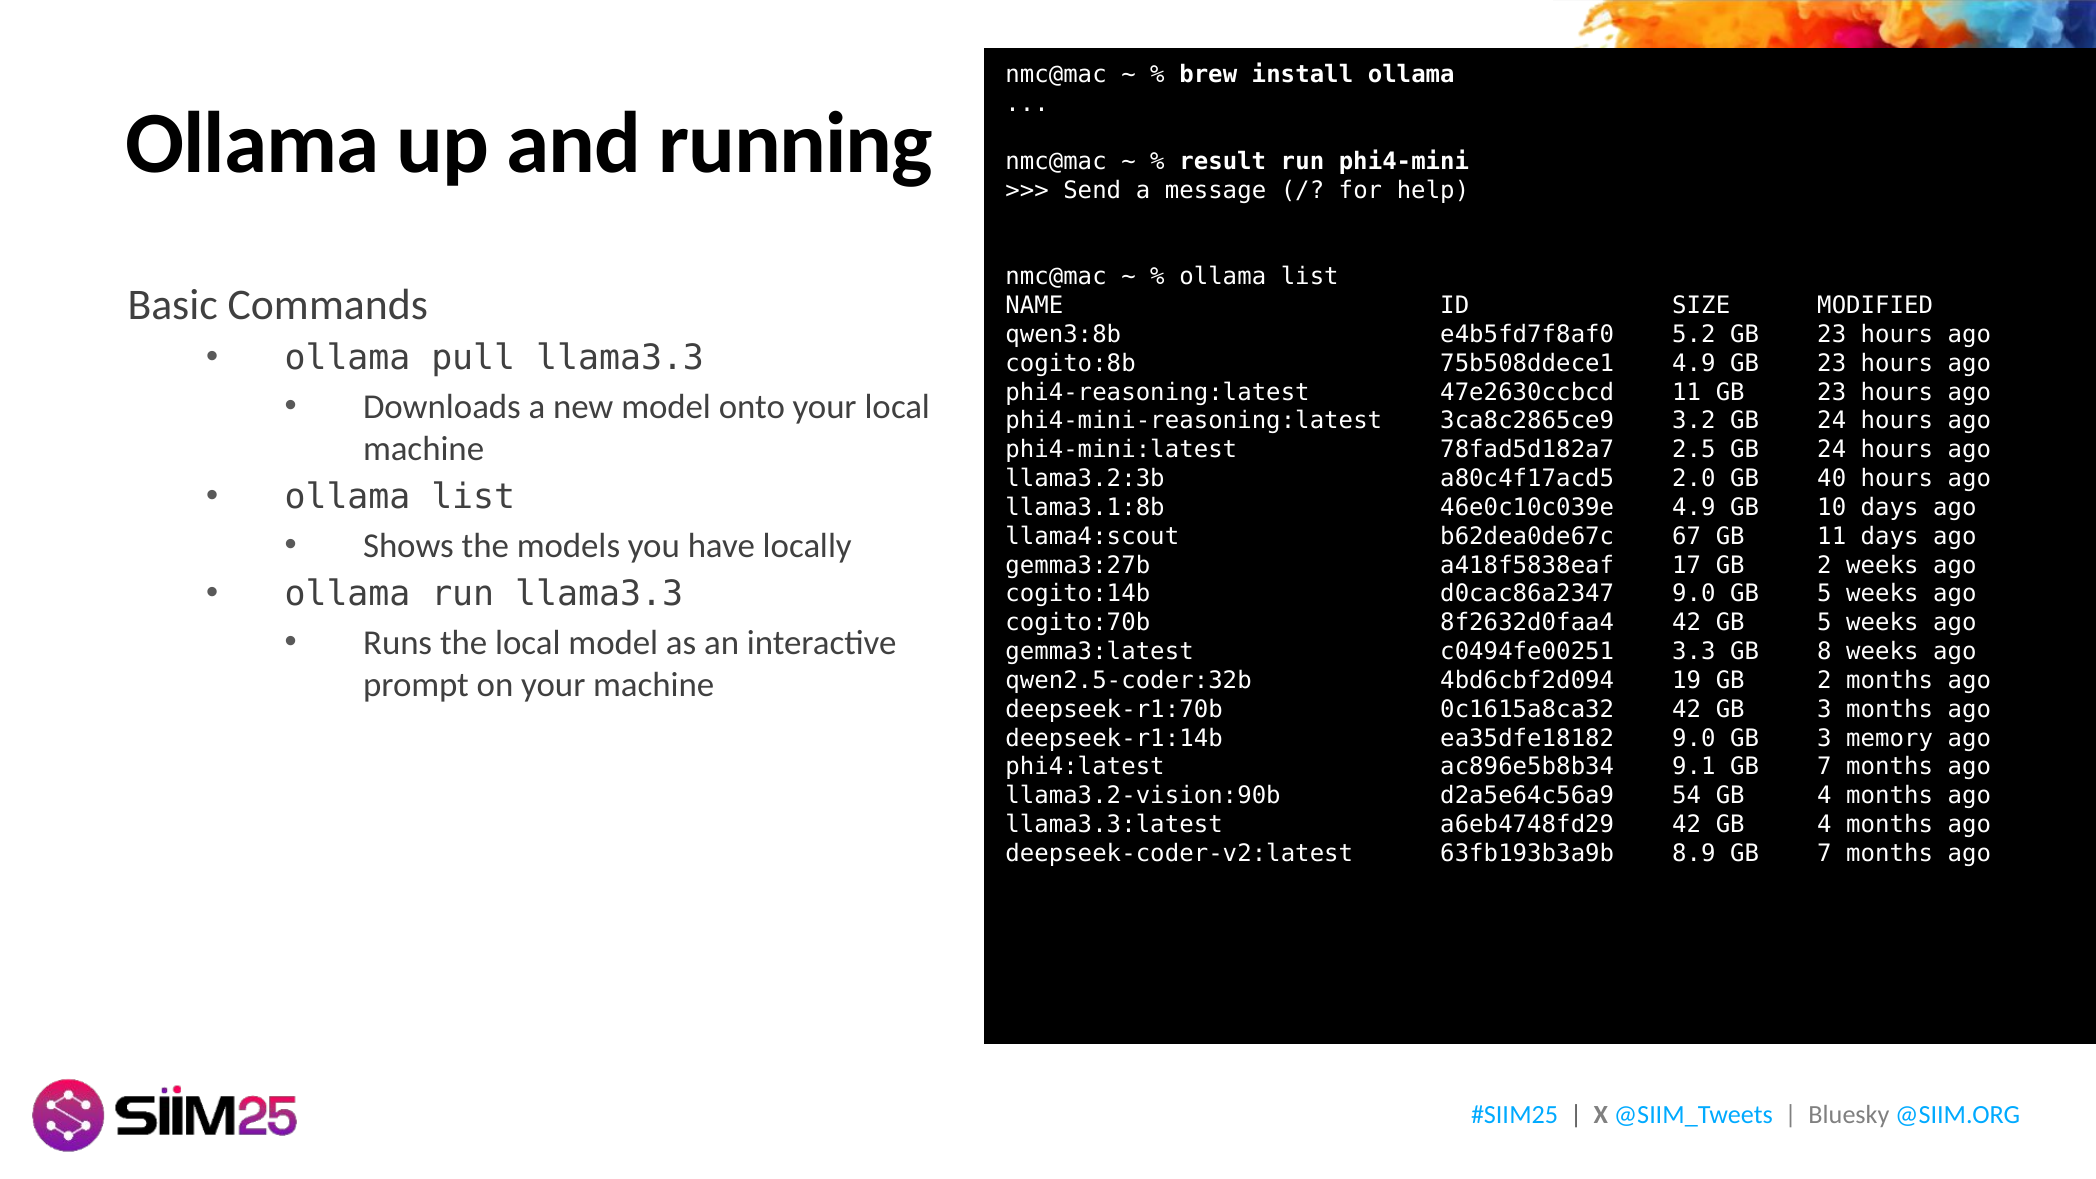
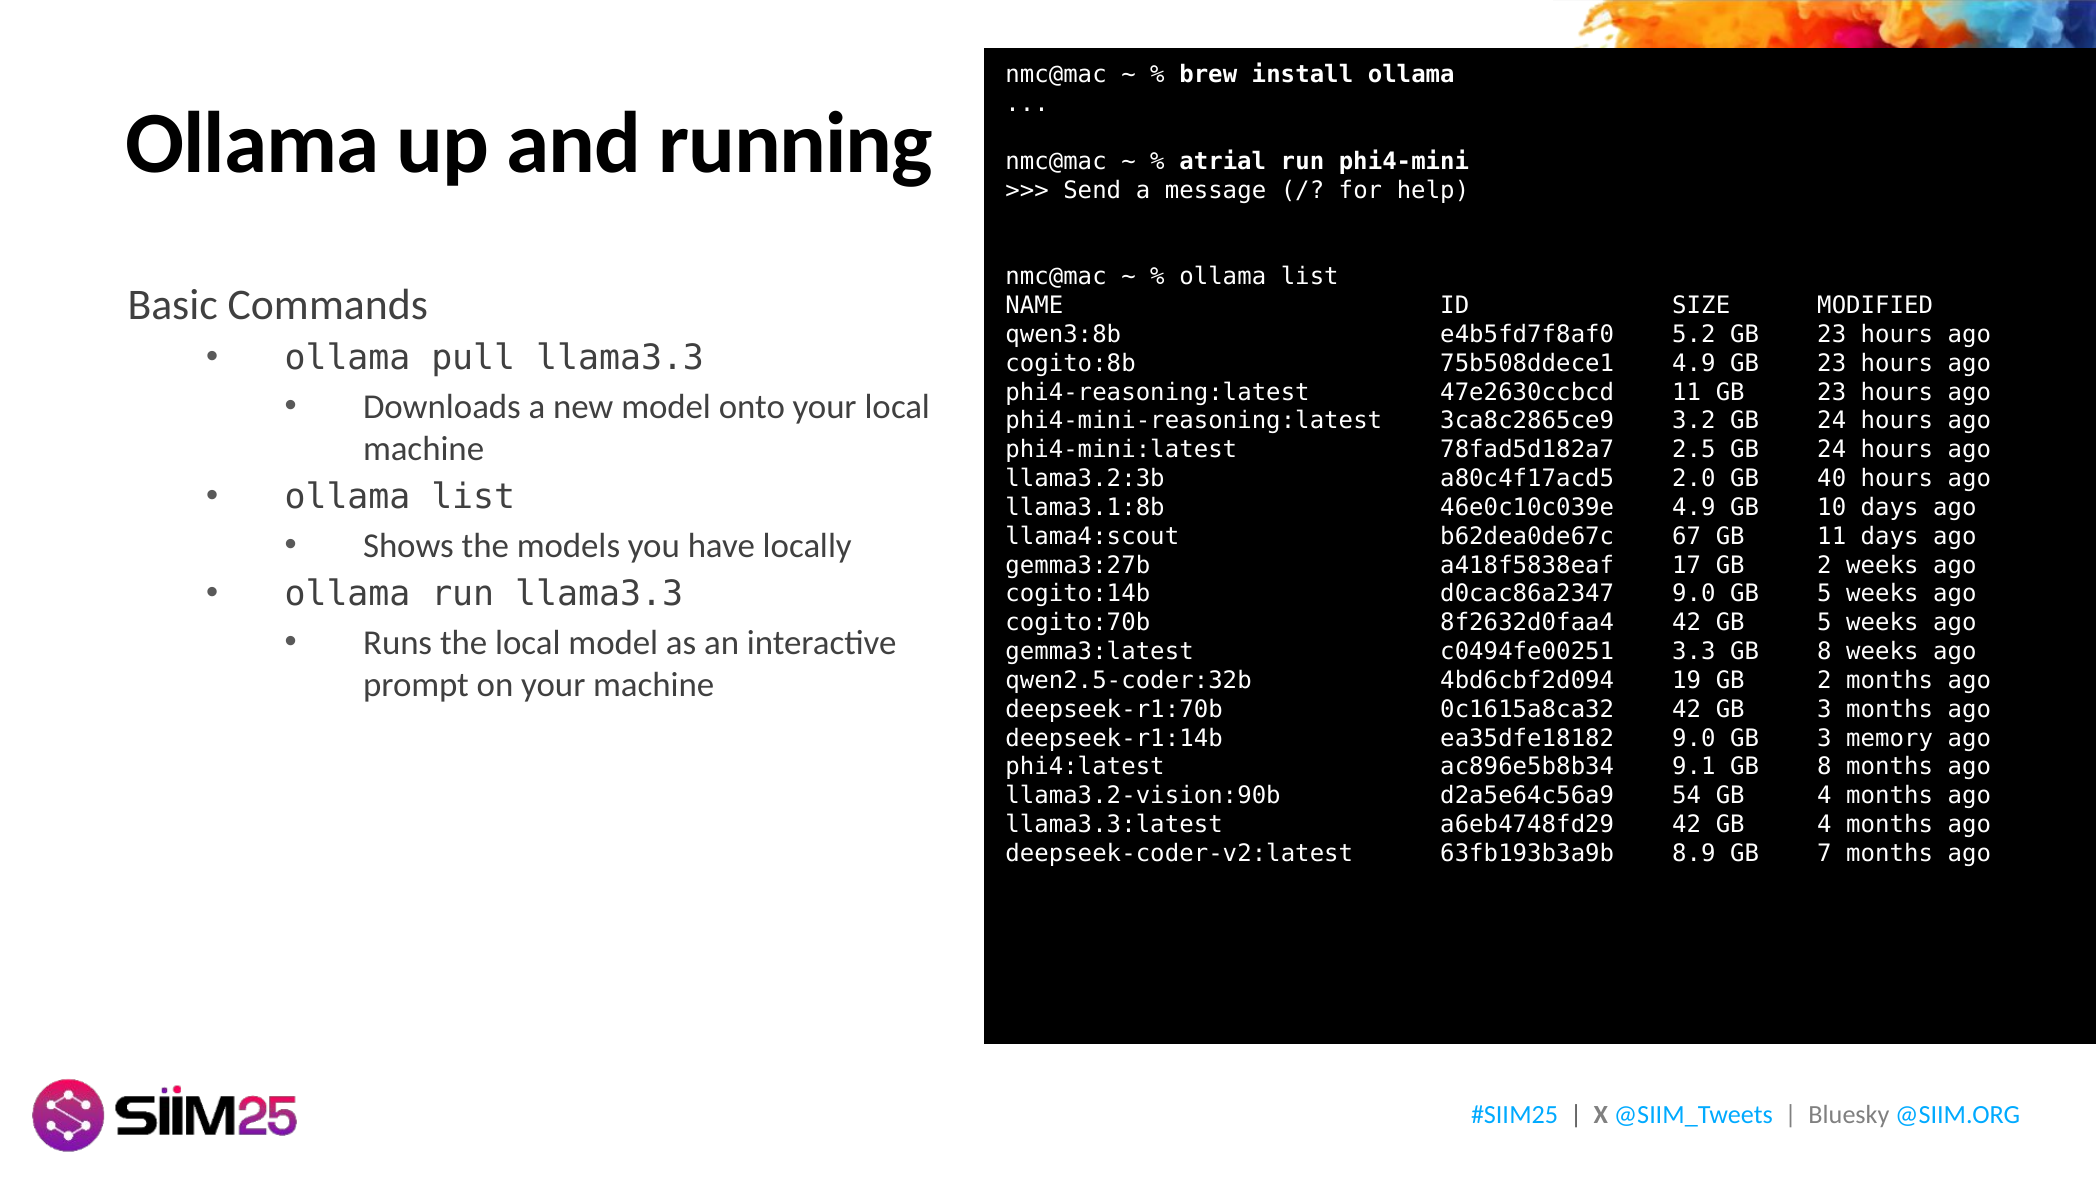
result: result -> atrial
9.1 GB 7: 7 -> 8
